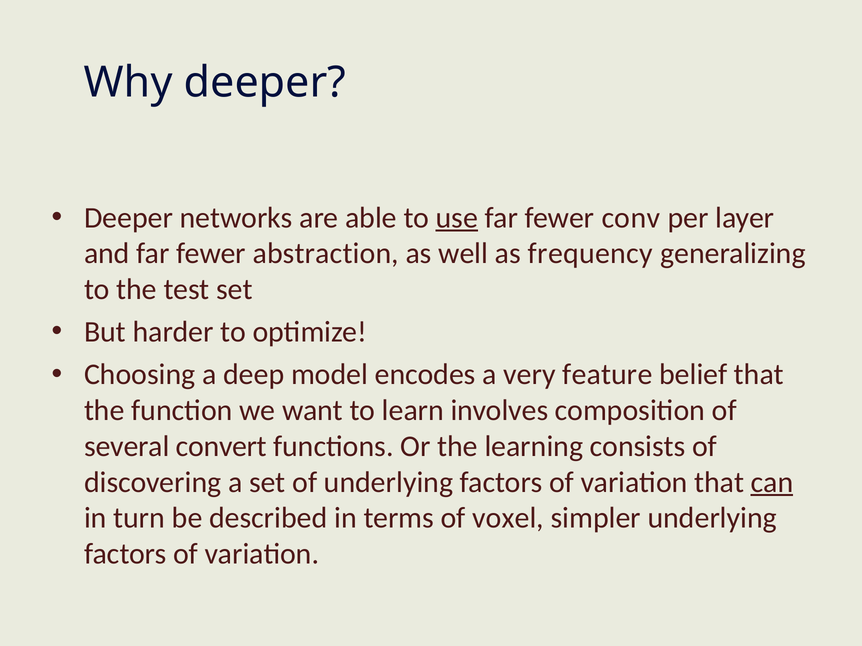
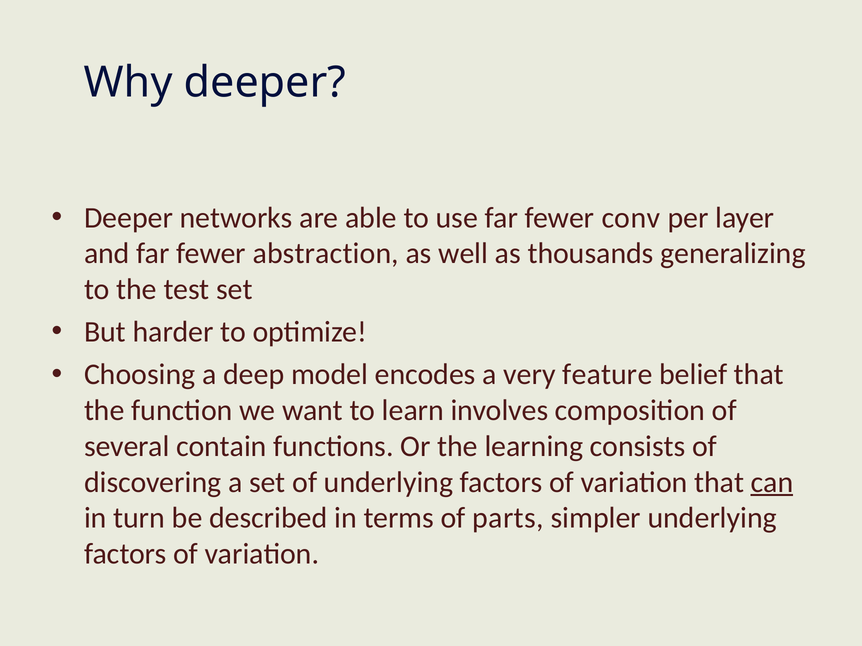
use underline: present -> none
frequency: frequency -> thousands
convert: convert -> contain
voxel: voxel -> parts
